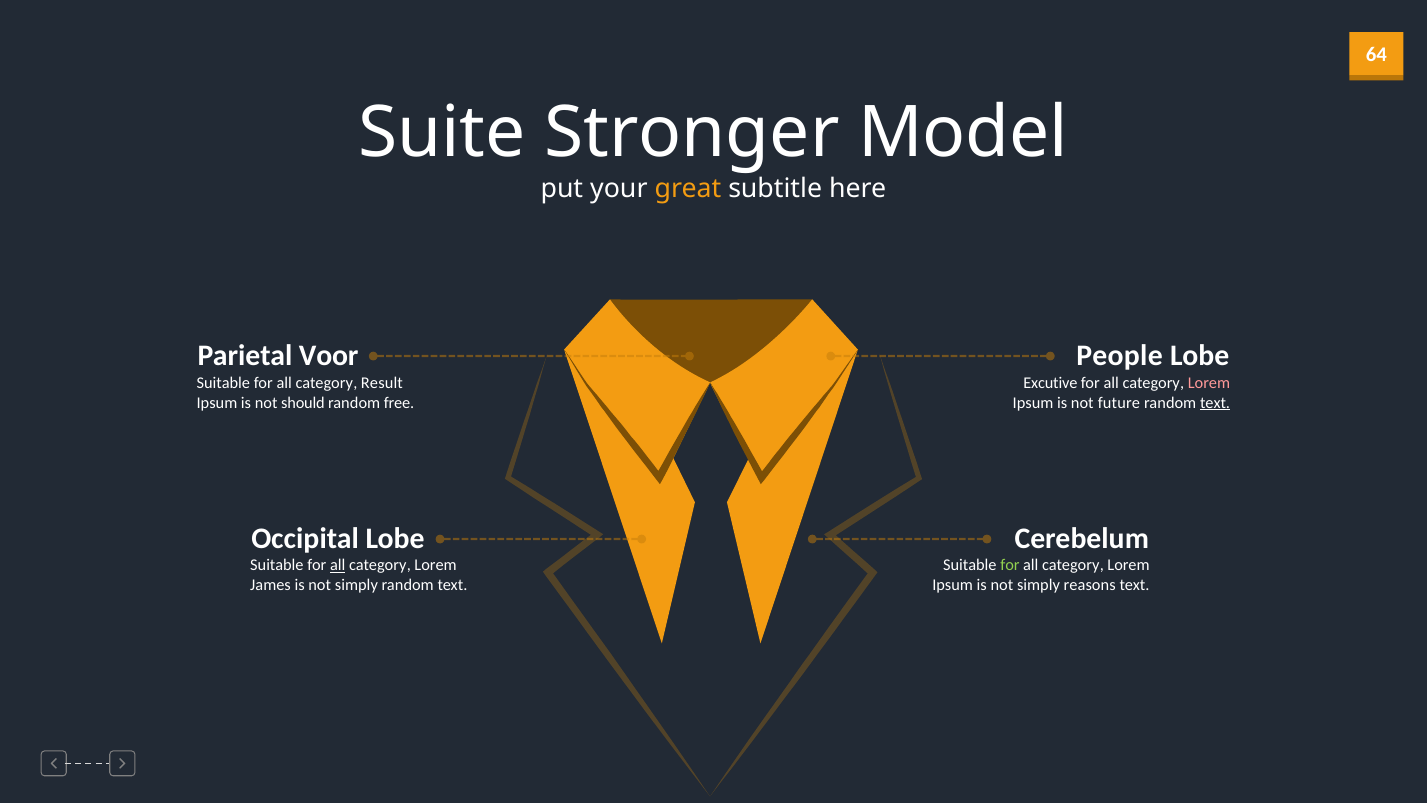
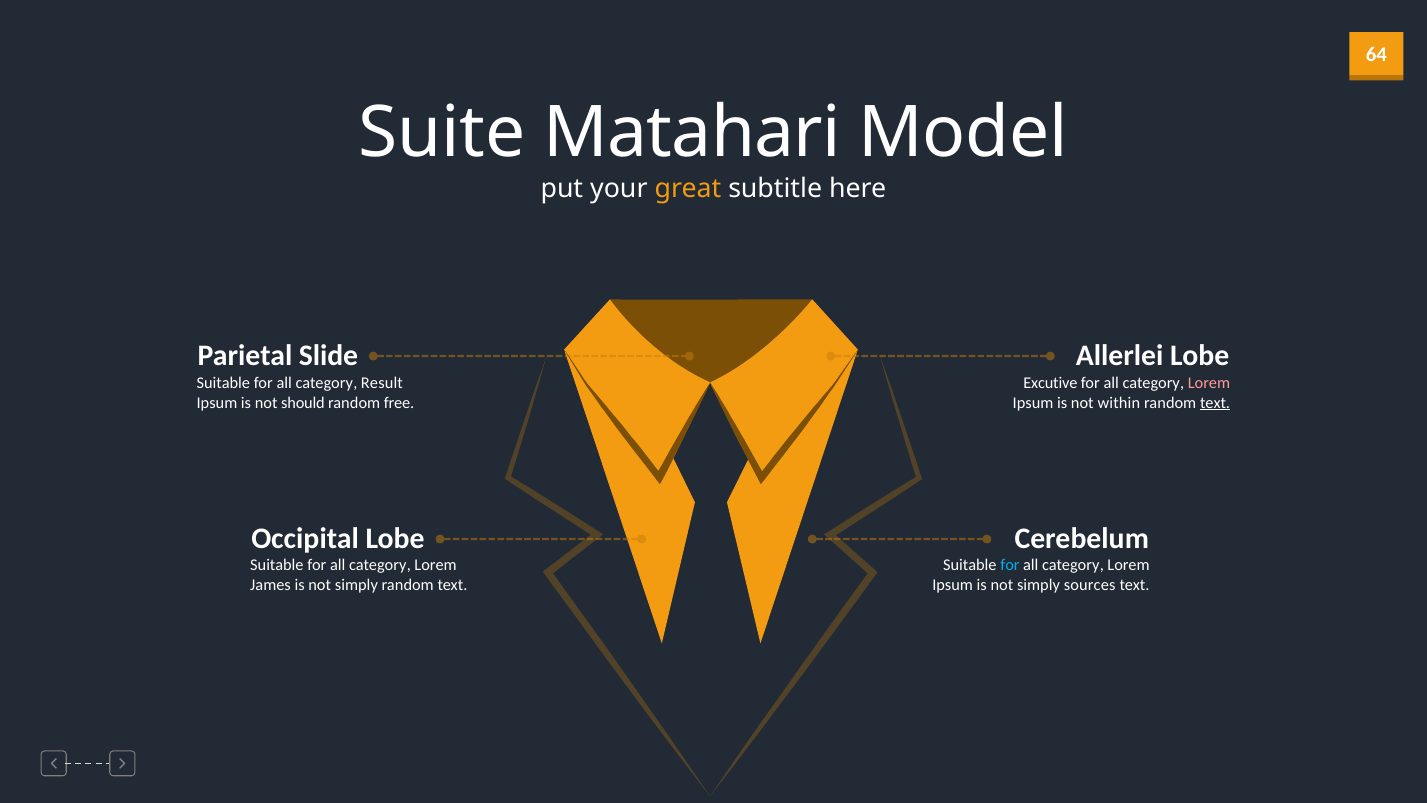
Stronger: Stronger -> Matahari
Voor: Voor -> Slide
People: People -> Allerlei
future: future -> within
all at (338, 565) underline: present -> none
for at (1010, 565) colour: light green -> light blue
reasons: reasons -> sources
